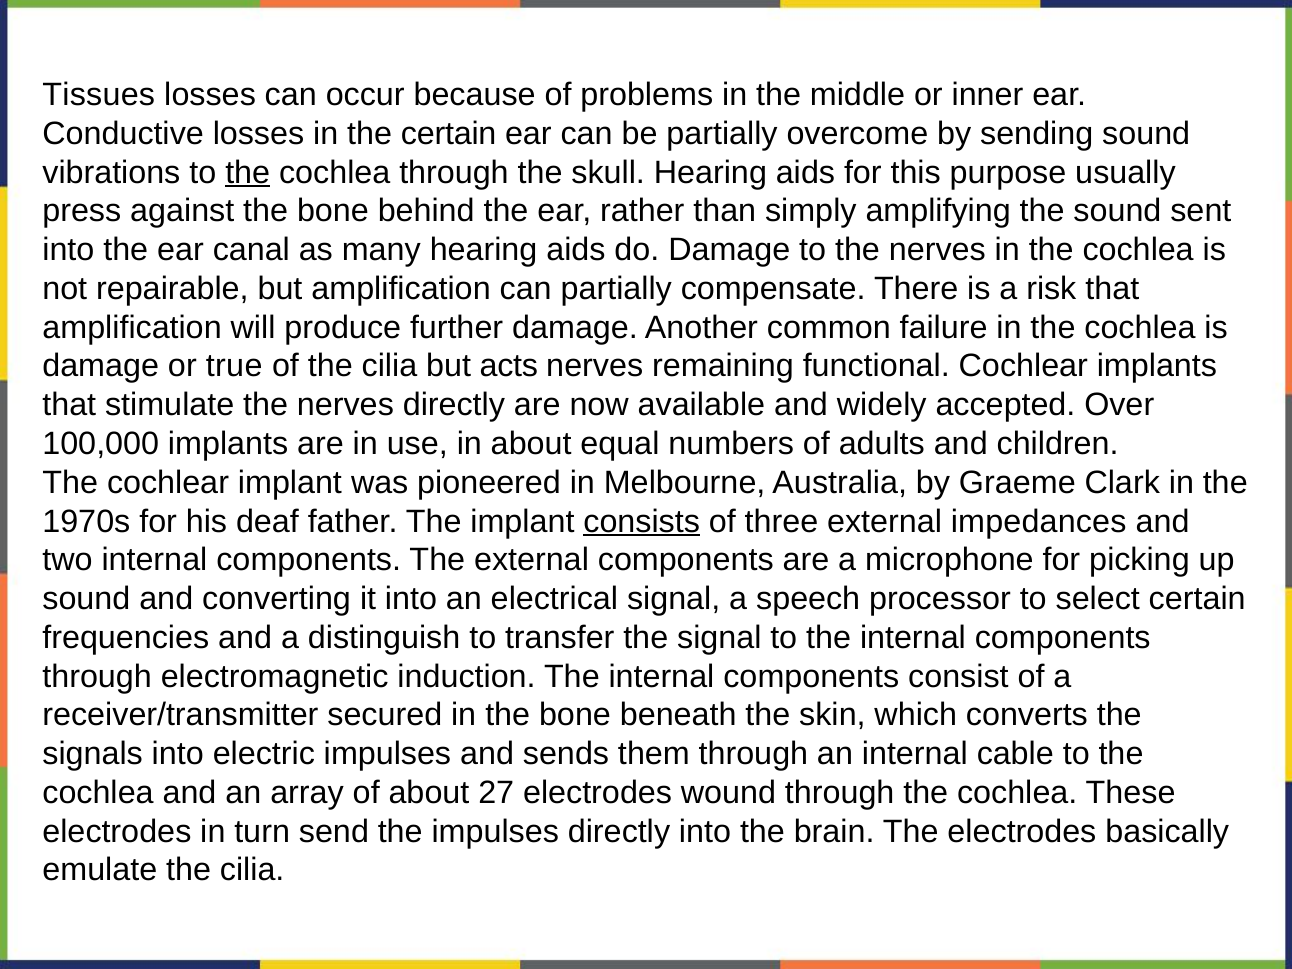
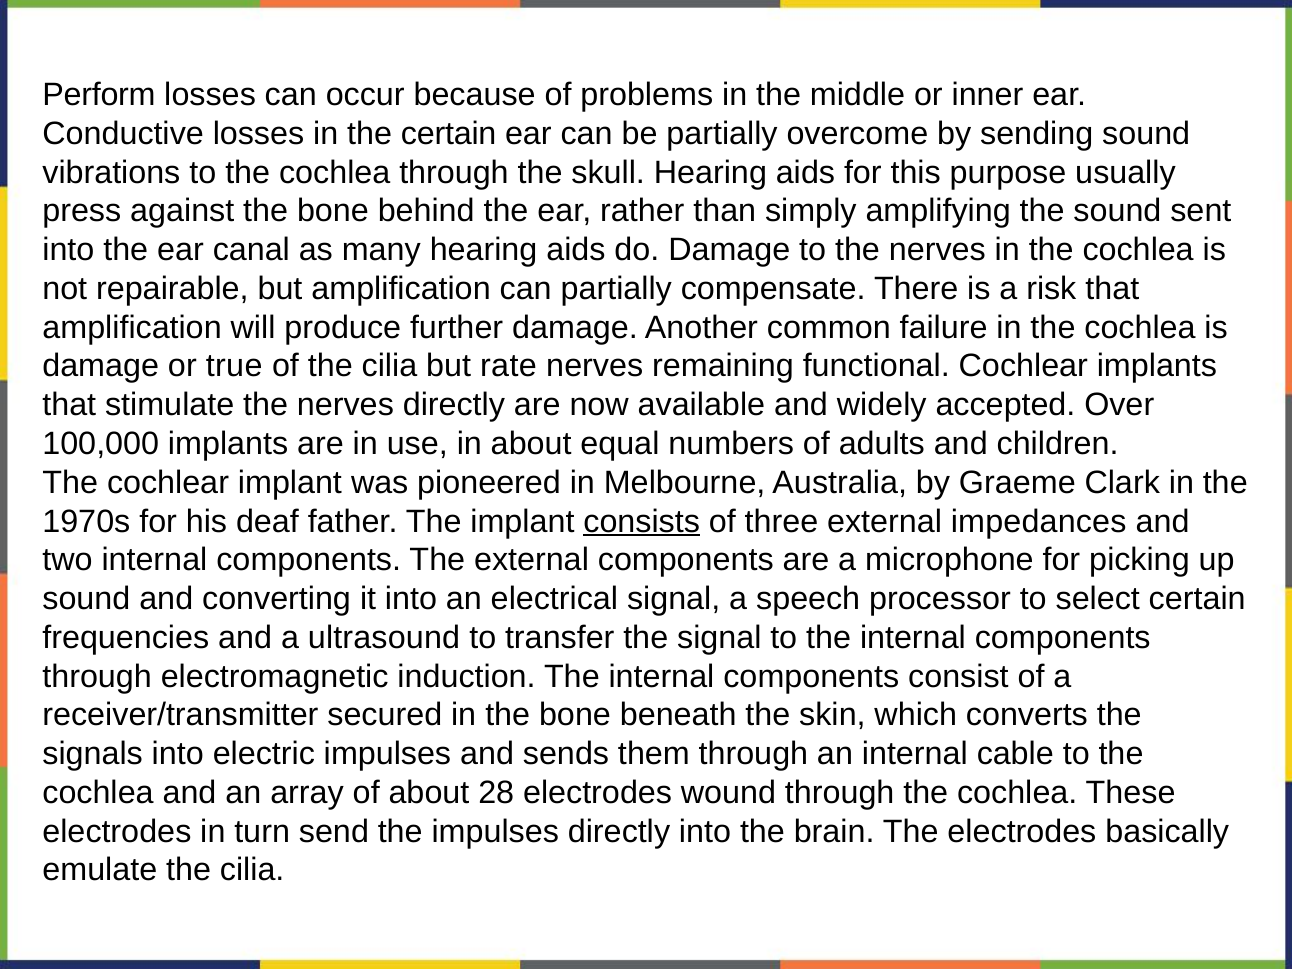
Tissues: Tissues -> Perform
the at (248, 173) underline: present -> none
acts: acts -> rate
distinguish: distinguish -> ultrasound
27: 27 -> 28
